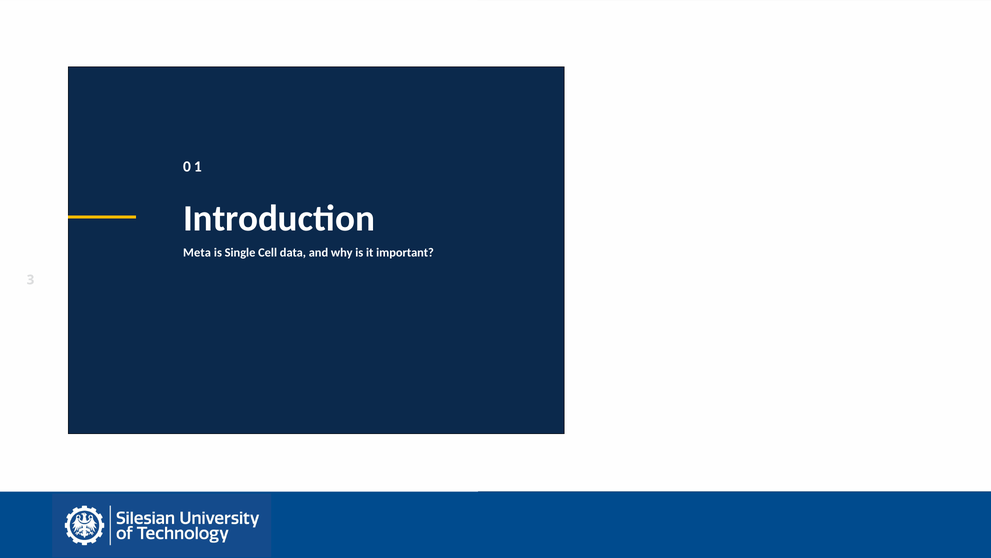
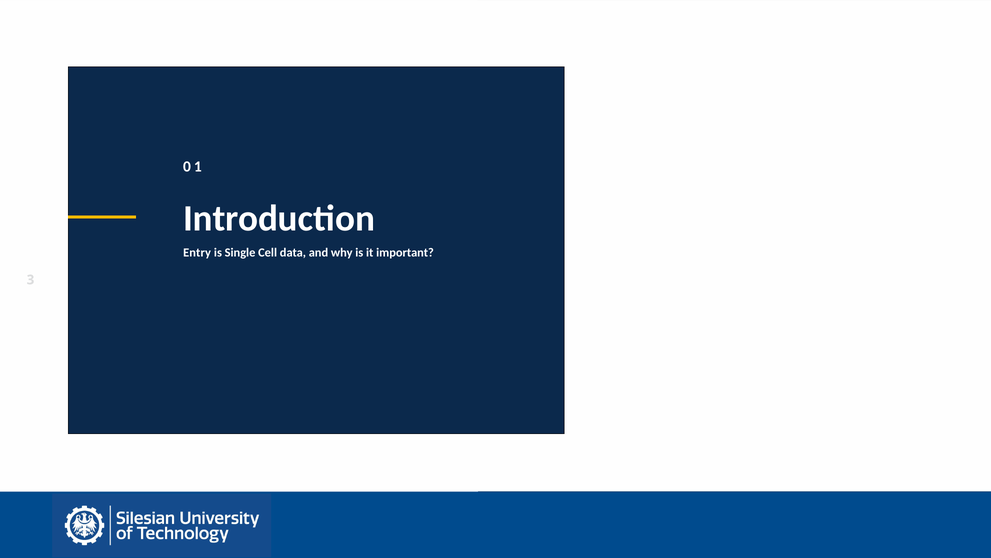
Meta: Meta -> Entry
